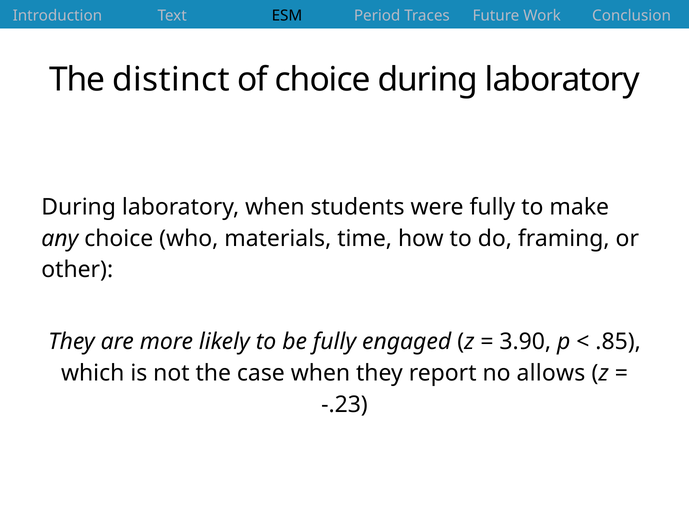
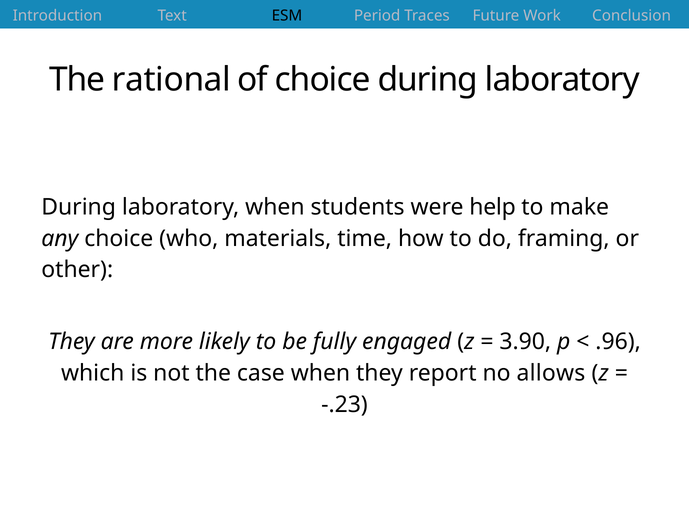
distinct: distinct -> rational
were fully: fully -> help
.85: .85 -> .96
